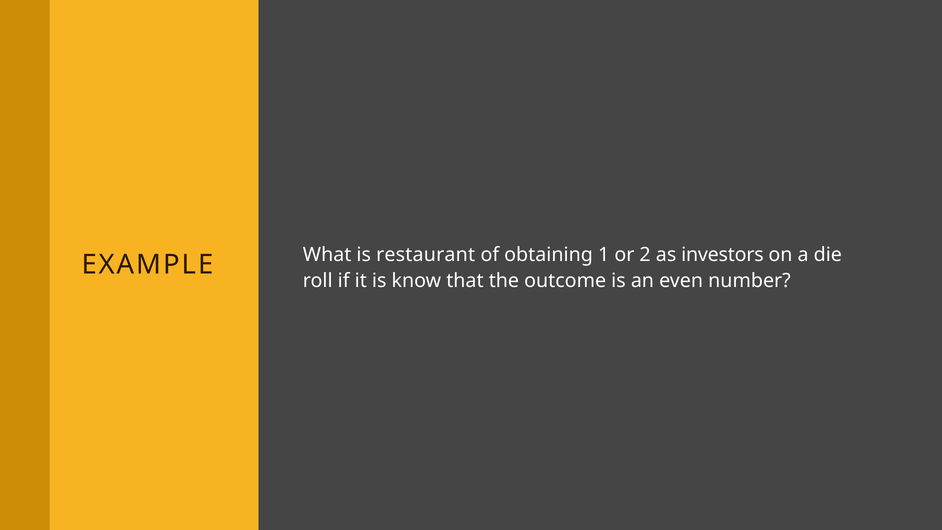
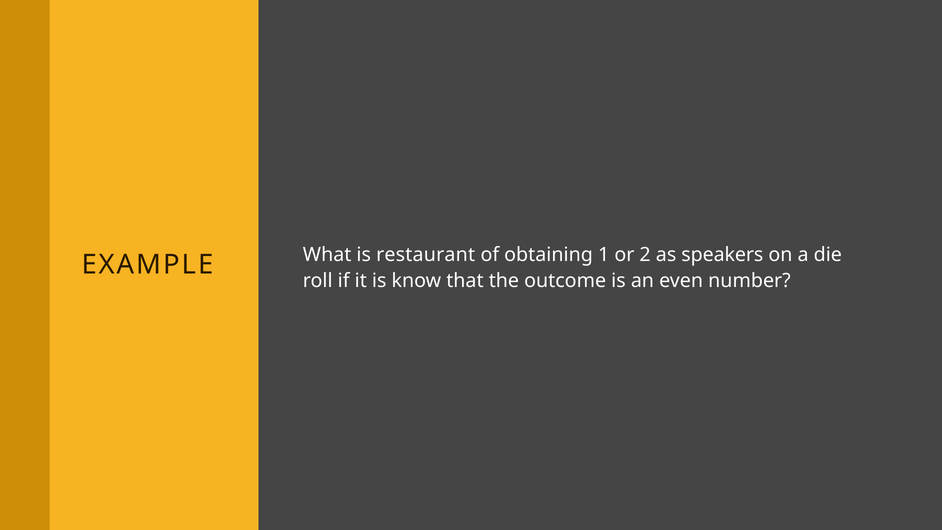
investors: investors -> speakers
